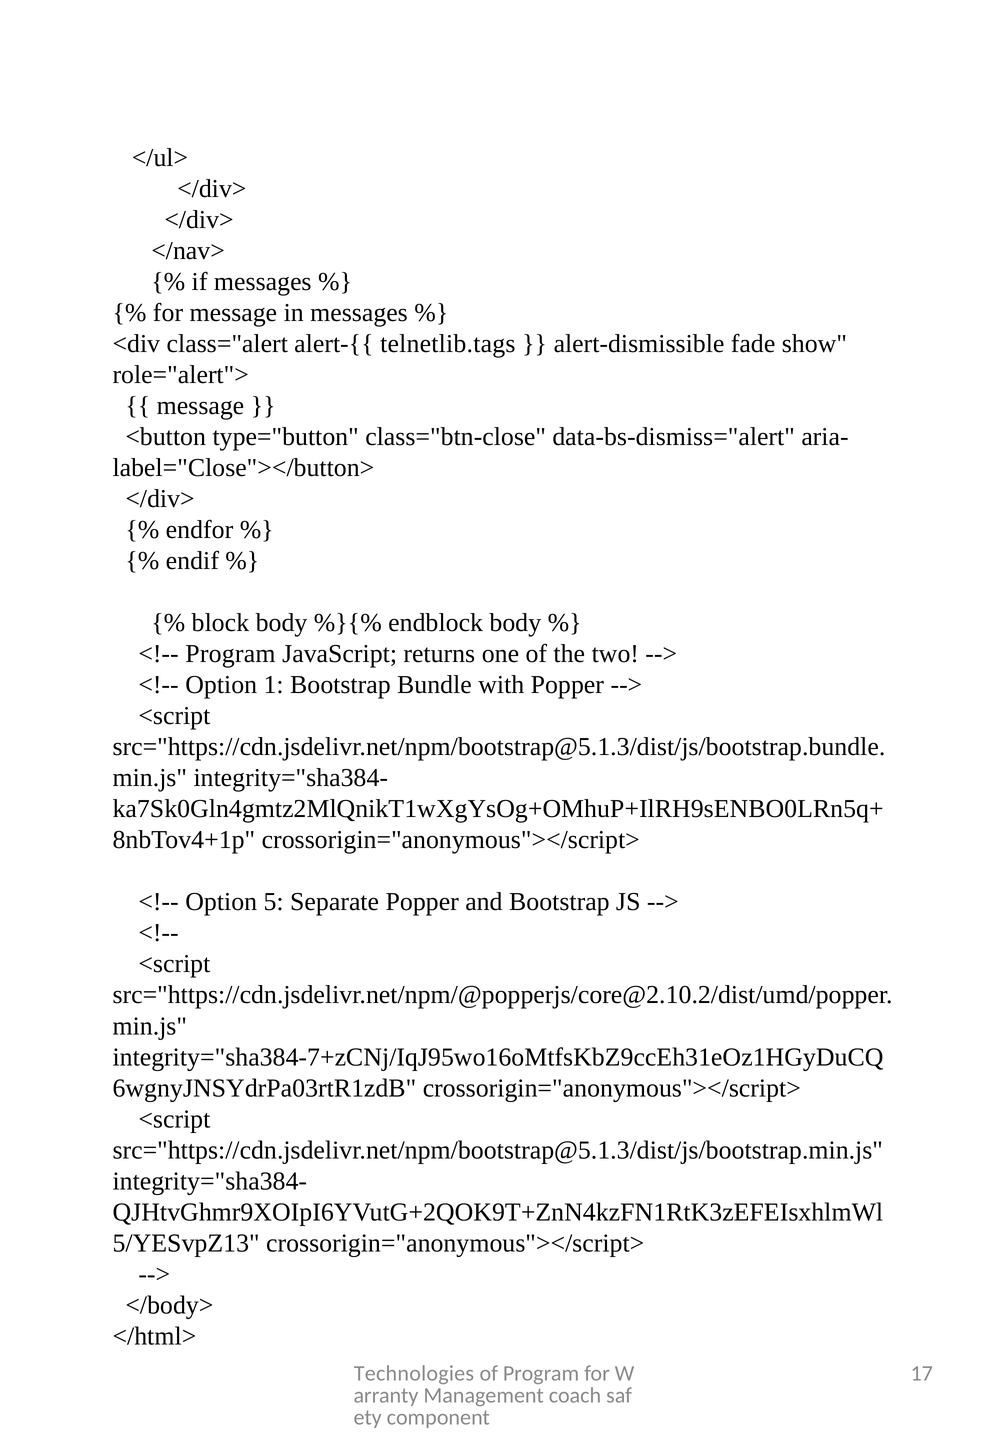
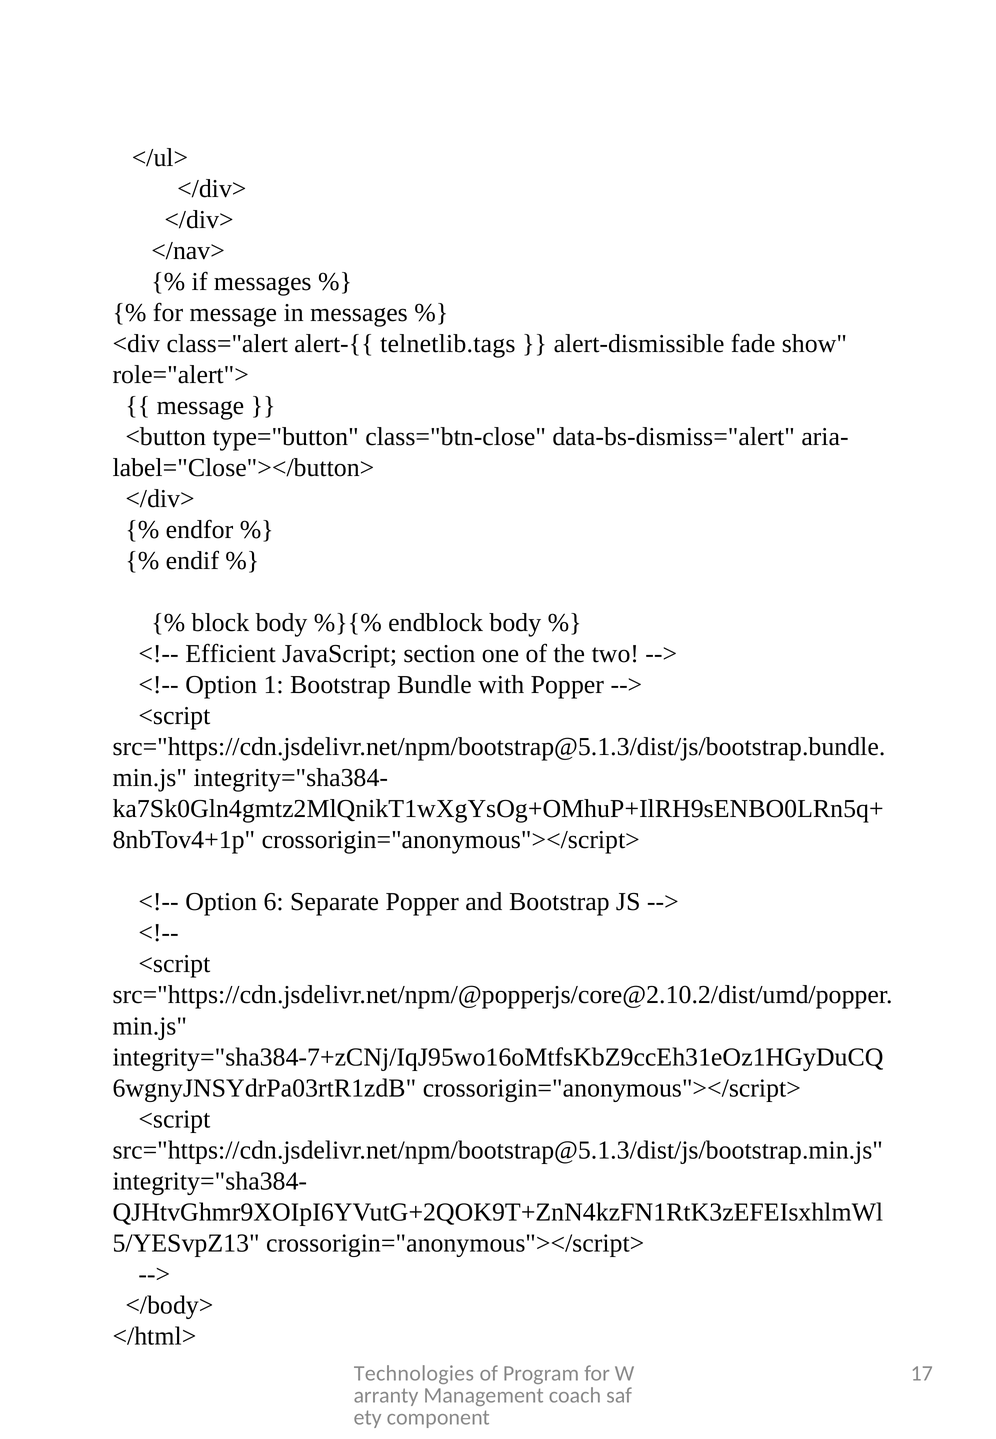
Program at (230, 654): Program -> Efficient
returns: returns -> section
5: 5 -> 6
